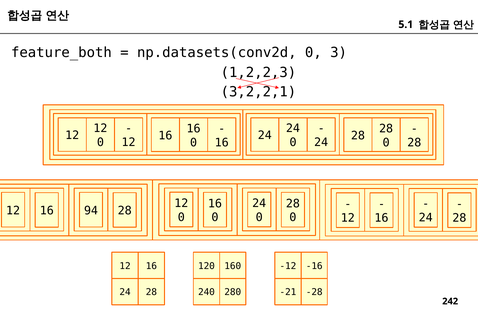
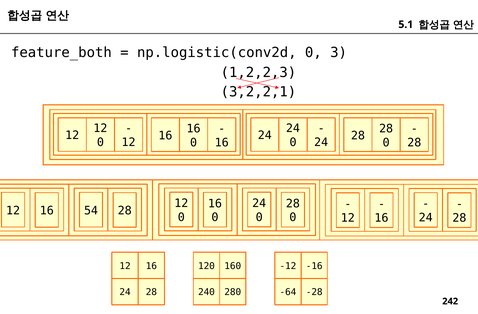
np.datasets(conv2d: np.datasets(conv2d -> np.logistic(conv2d
94: 94 -> 54
-21: -21 -> -64
